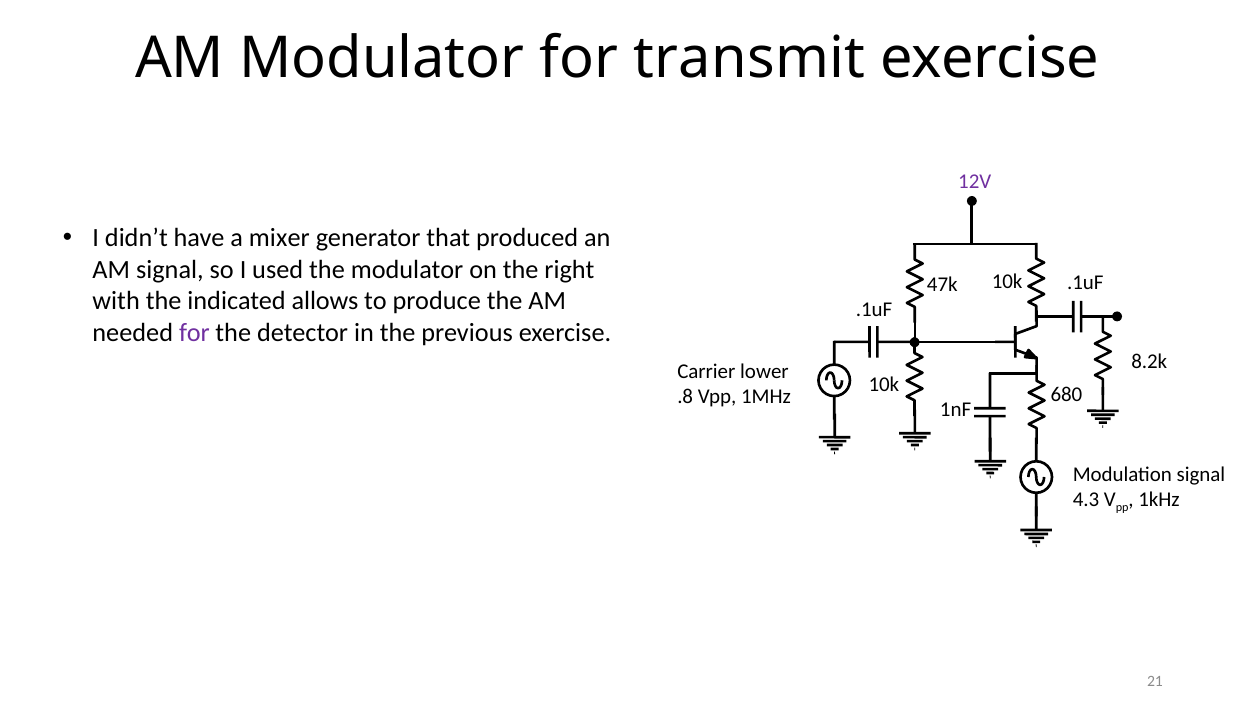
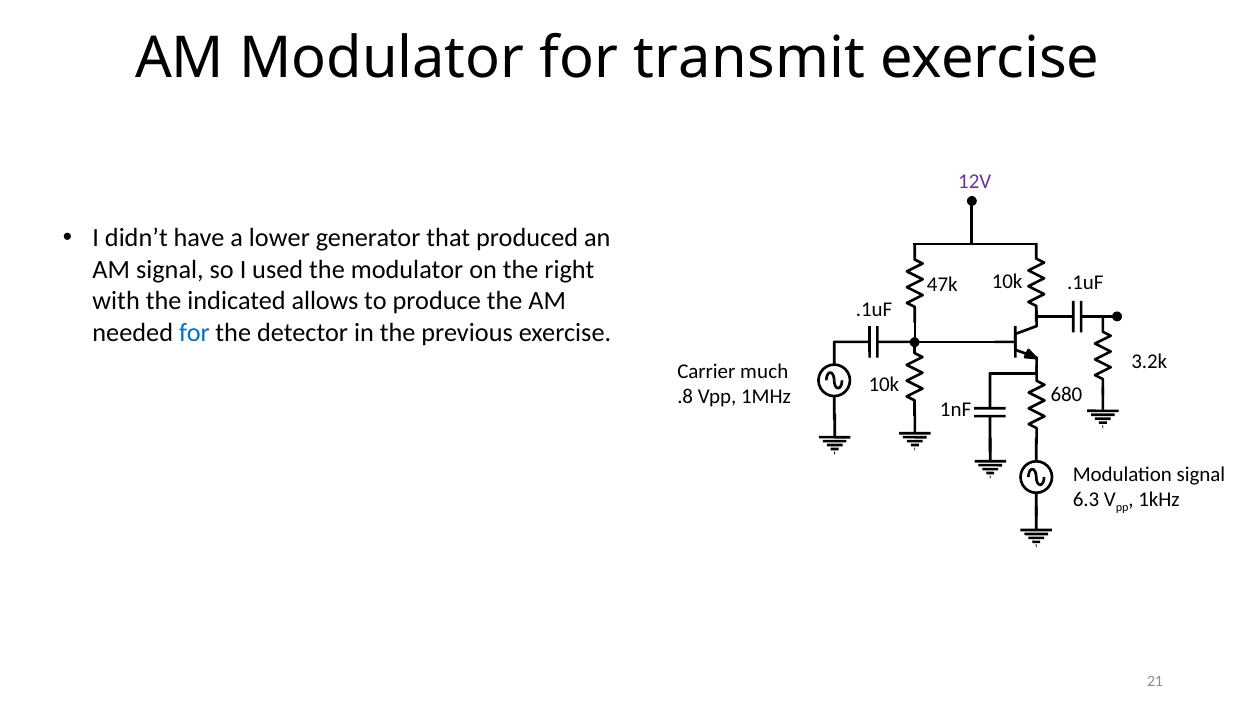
mixer: mixer -> lower
for at (194, 332) colour: purple -> blue
8.2k: 8.2k -> 3.2k
lower: lower -> much
4.3: 4.3 -> 6.3
